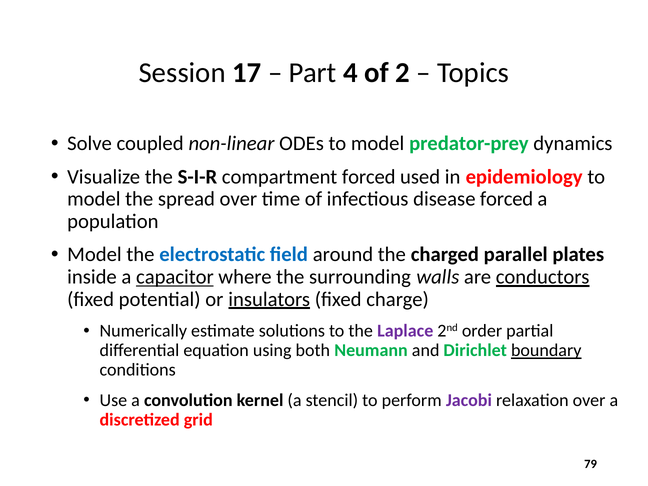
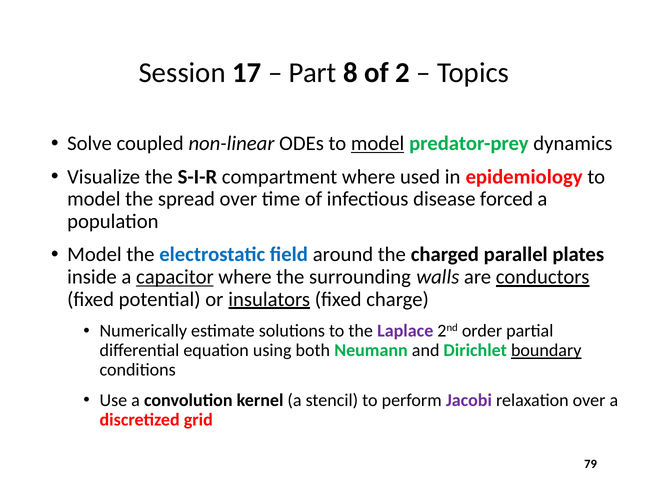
4: 4 -> 8
model at (378, 144) underline: none -> present
compartment forced: forced -> where
